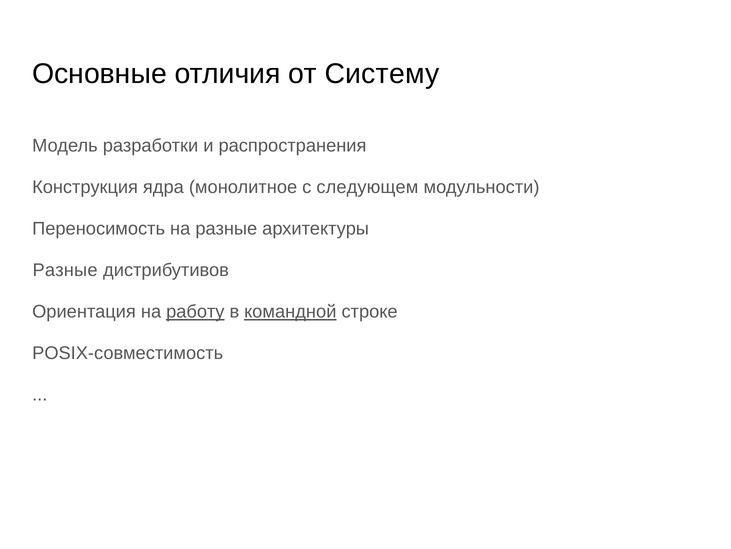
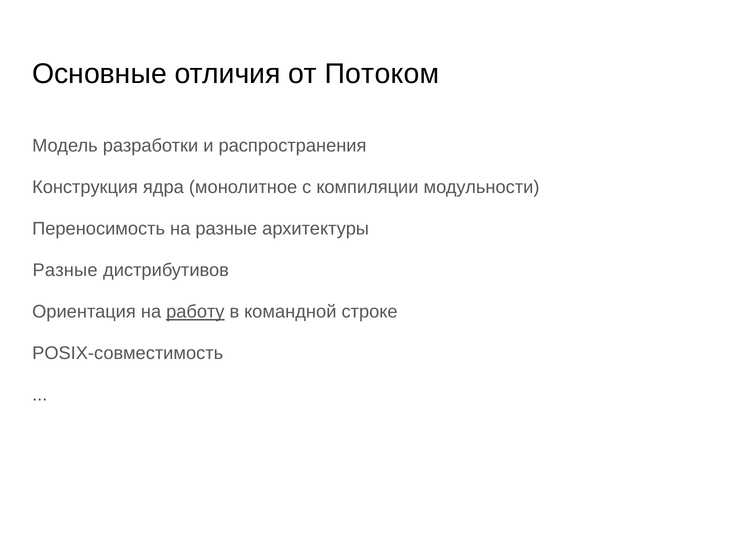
Систему: Систему -> Потоком
следующем: следующем -> компиляции
командной underline: present -> none
